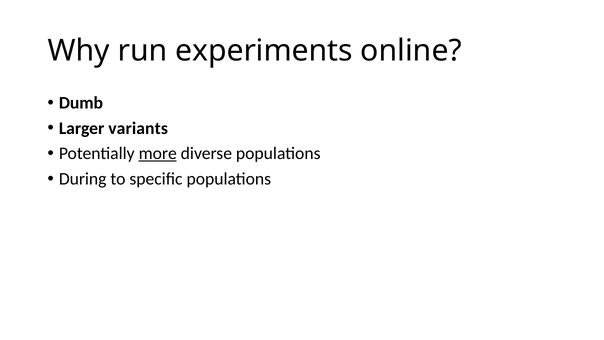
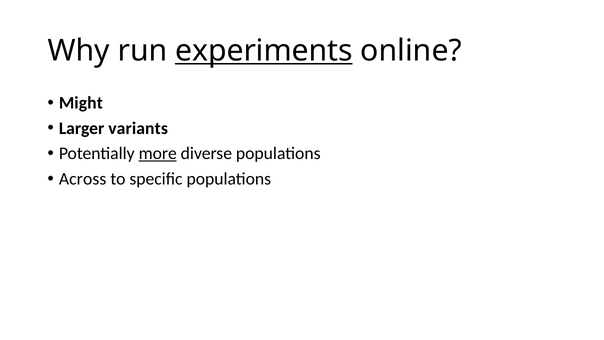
experiments underline: none -> present
Dumb: Dumb -> Might
During: During -> Across
